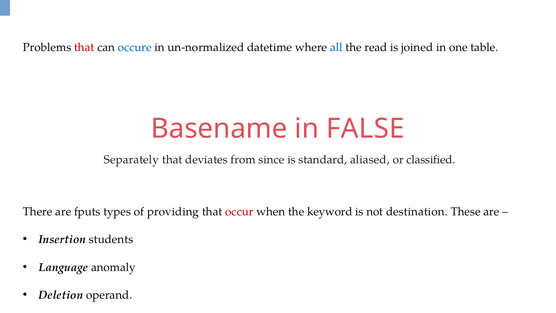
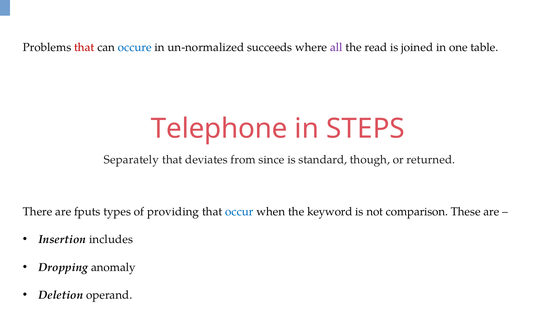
datetime: datetime -> succeeds
all colour: blue -> purple
Basename: Basename -> Telephone
FALSE: FALSE -> STEPS
aliased: aliased -> though
classified: classified -> returned
occur colour: red -> blue
destination: destination -> comparison
students: students -> includes
Language: Language -> Dropping
